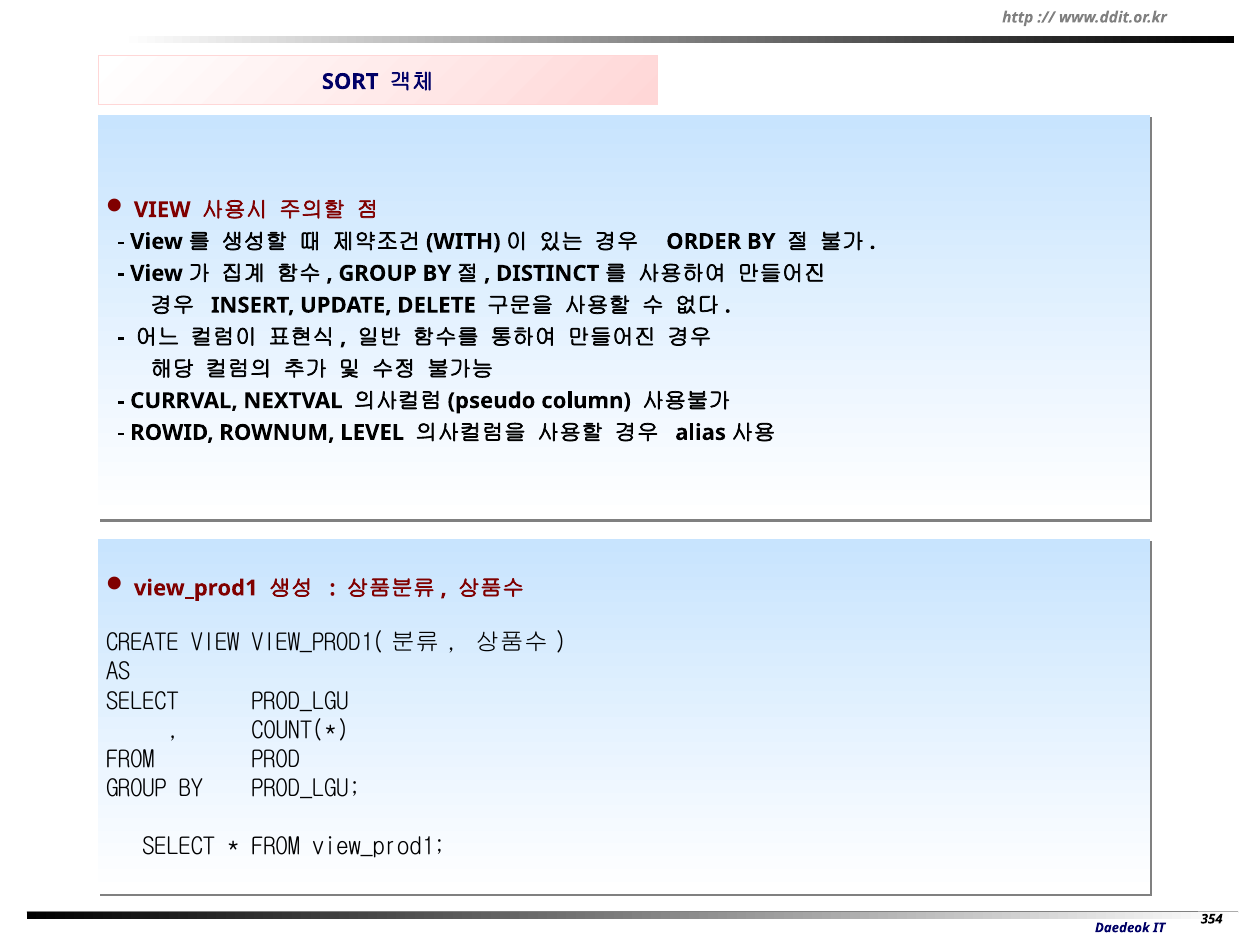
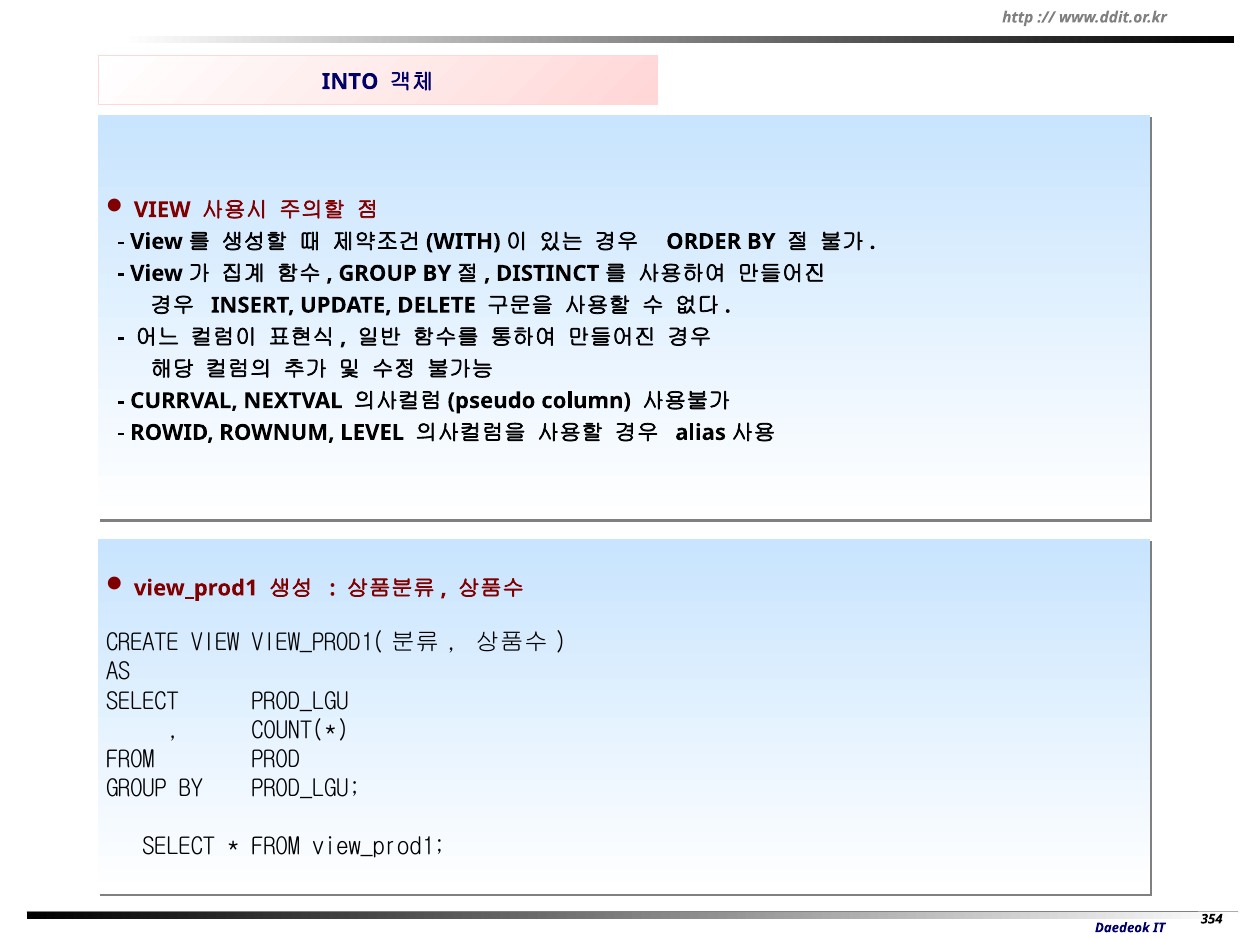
SORT: SORT -> INTO
